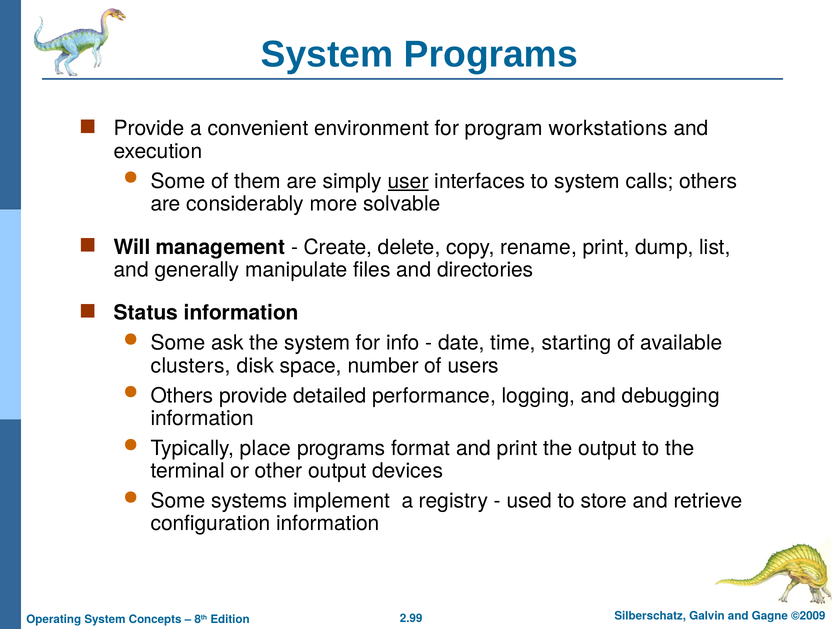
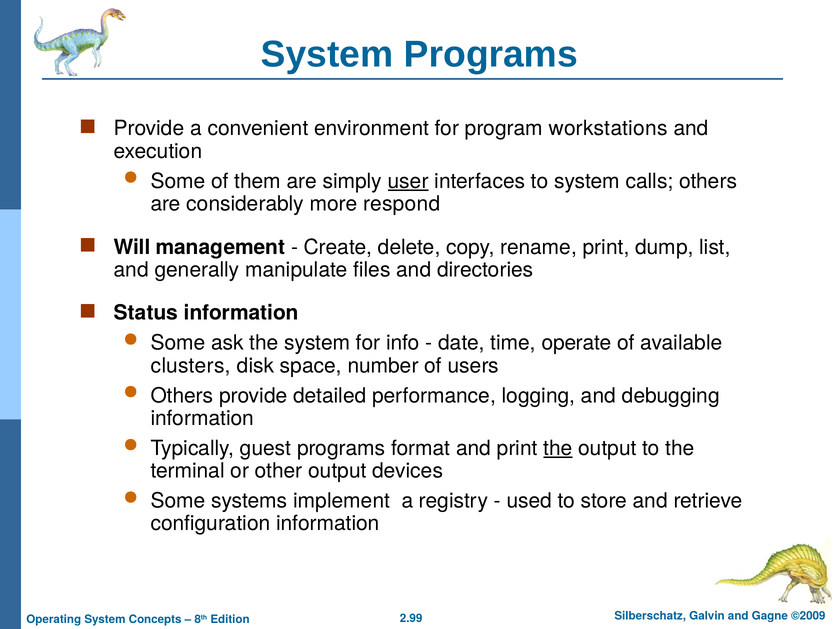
solvable: solvable -> respond
starting: starting -> operate
place: place -> guest
the at (558, 448) underline: none -> present
